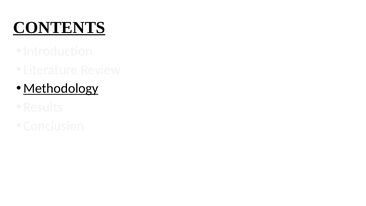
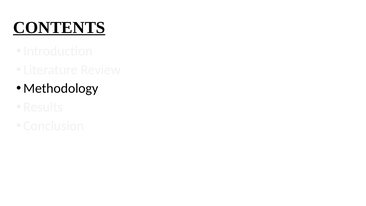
Methodology underline: present -> none
